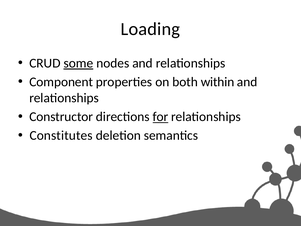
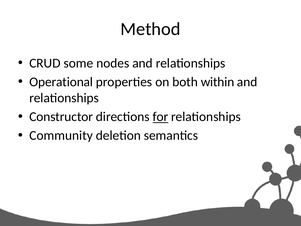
Loading: Loading -> Method
some underline: present -> none
Component: Component -> Operational
Constitutes: Constitutes -> Community
